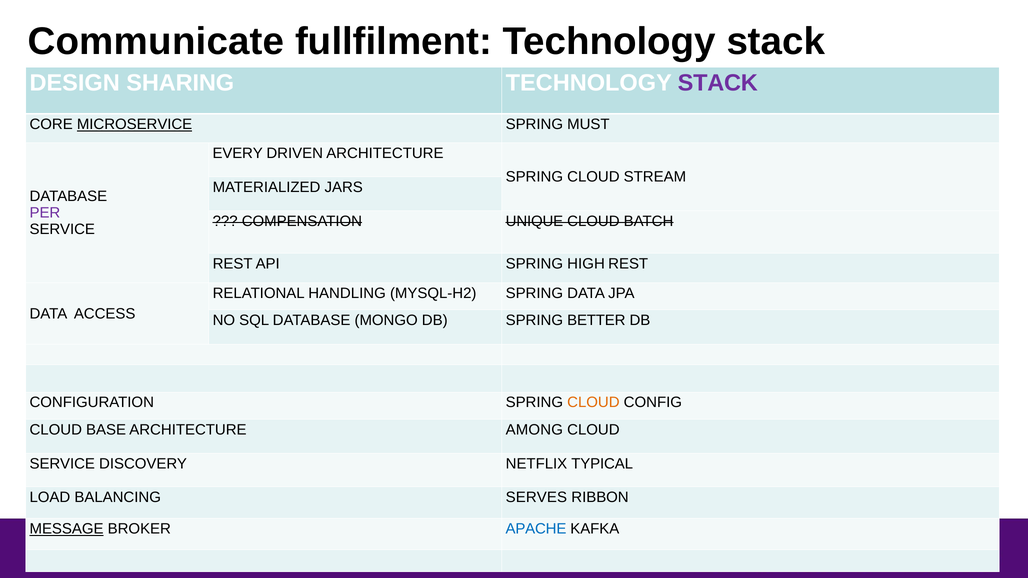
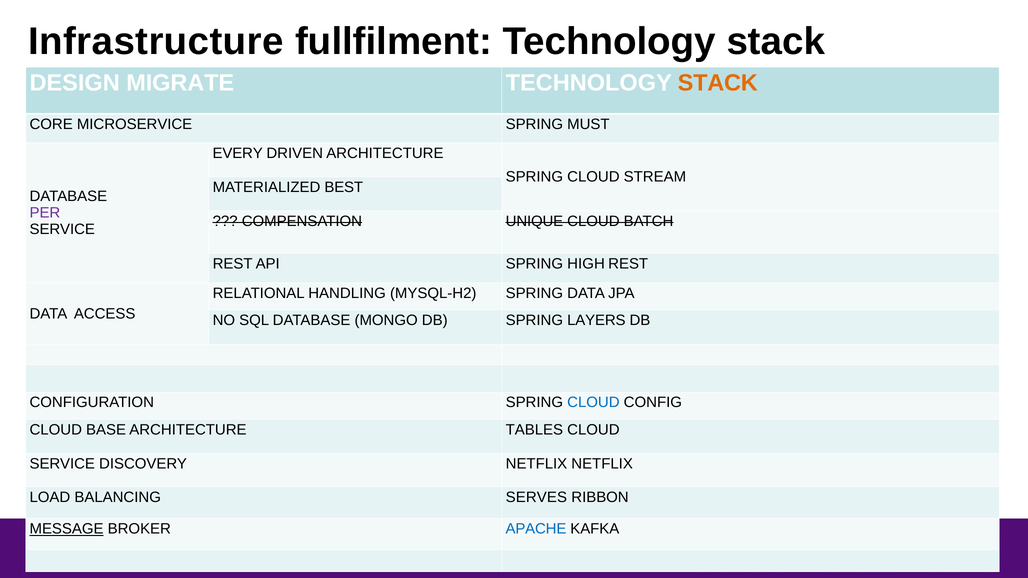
Communicate: Communicate -> Infrastructure
SHARING: SHARING -> MIGRATE
STACK at (718, 83) colour: purple -> orange
MICROSERVICE underline: present -> none
JARS: JARS -> BEST
BETTER: BETTER -> LAYERS
CLOUD at (593, 403) colour: orange -> blue
AMONG: AMONG -> TABLES
NETFLIX TYPICAL: TYPICAL -> NETFLIX
